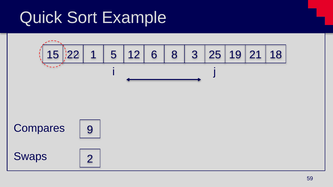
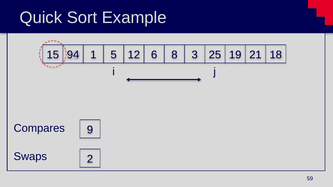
22: 22 -> 94
